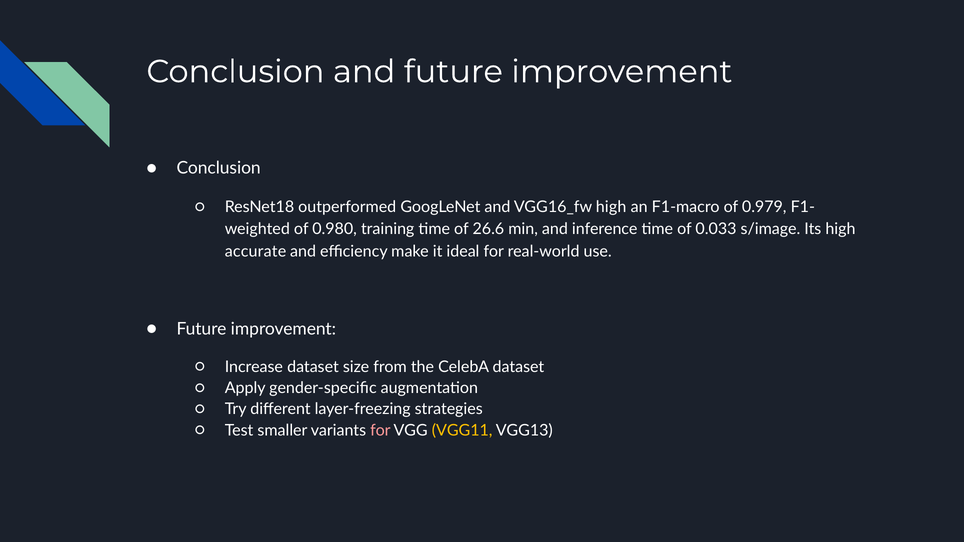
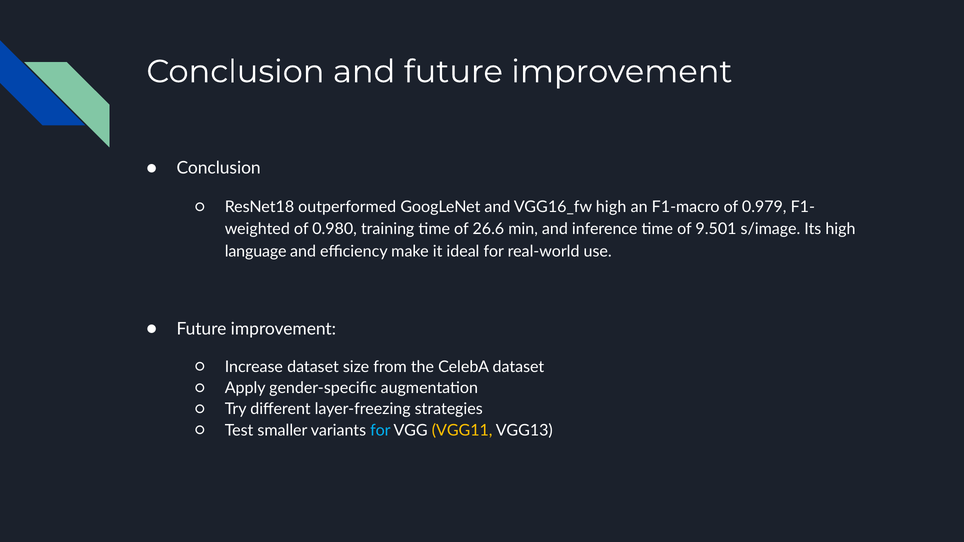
0.033: 0.033 -> 9.501
accurate: accurate -> language
for at (380, 430) colour: pink -> light blue
